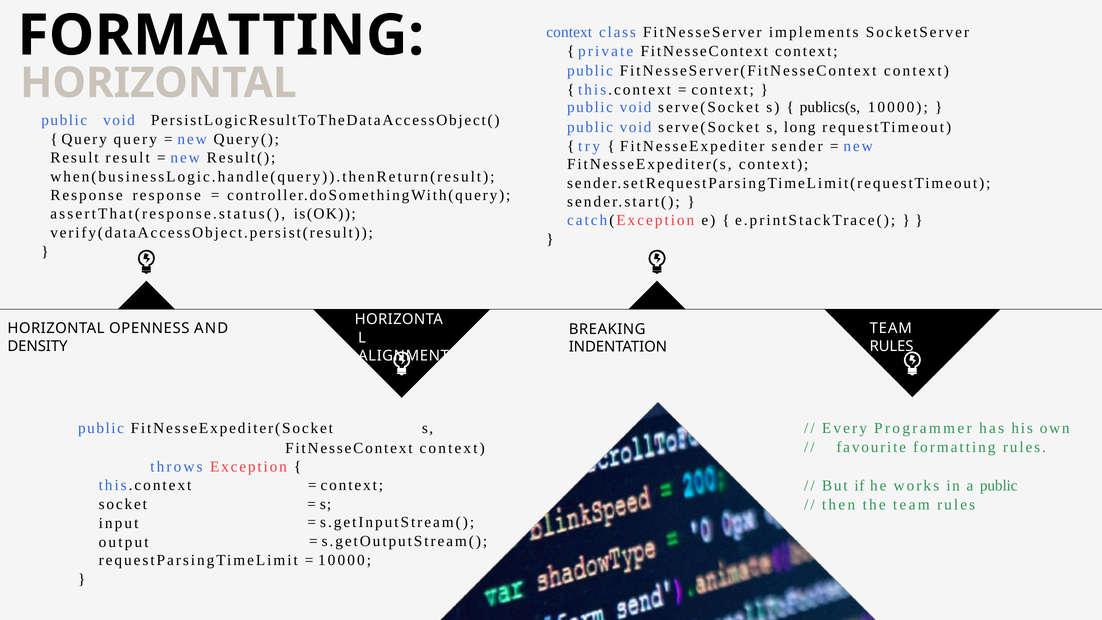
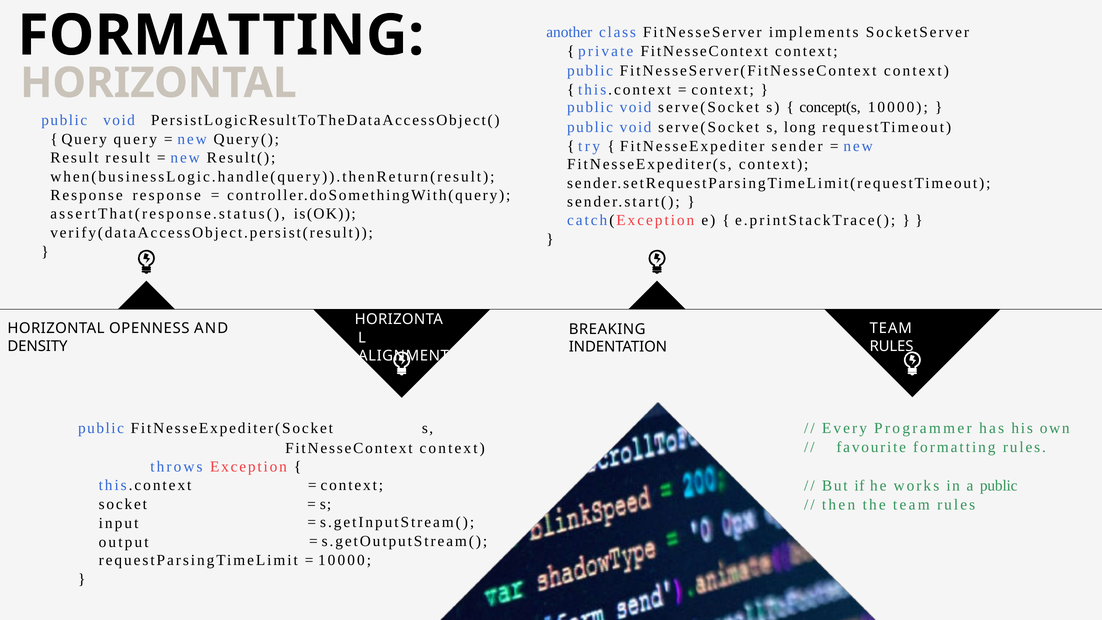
context at (569, 32): context -> another
publics(s: publics(s -> concept(s
